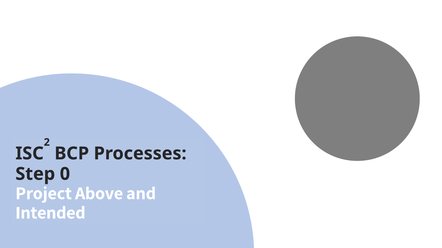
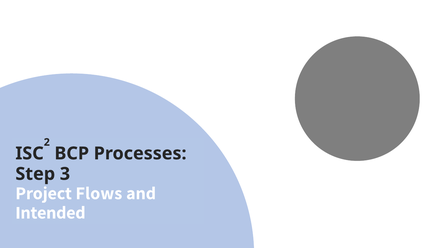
0: 0 -> 3
Above: Above -> Flows
